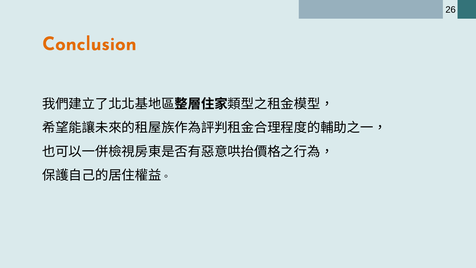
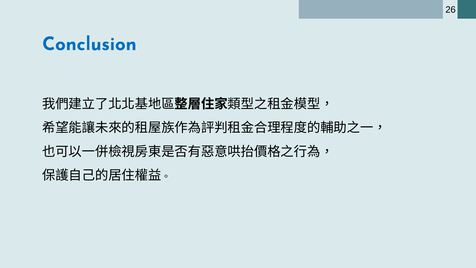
Conclusion colour: orange -> blue
